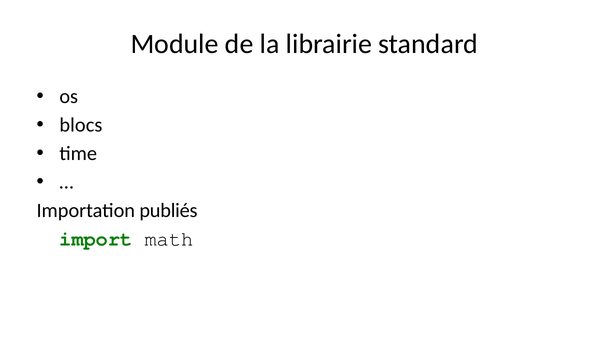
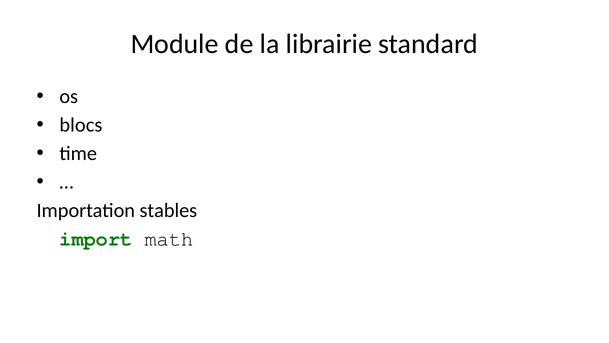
publiés: publiés -> stables
